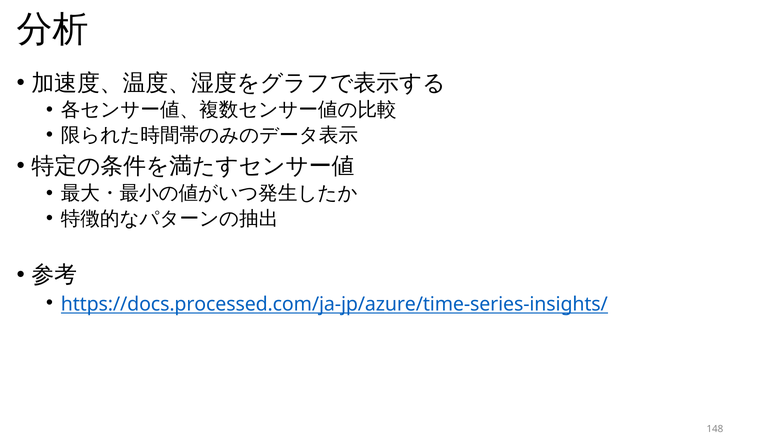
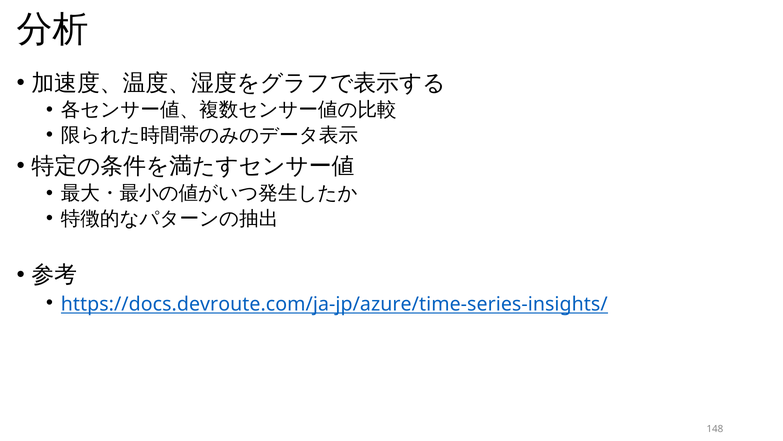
https://docs.processed.com/ja-jp/azure/time-series-insights/: https://docs.processed.com/ja-jp/azure/time-series-insights/ -> https://docs.devroute.com/ja-jp/azure/time-series-insights/
